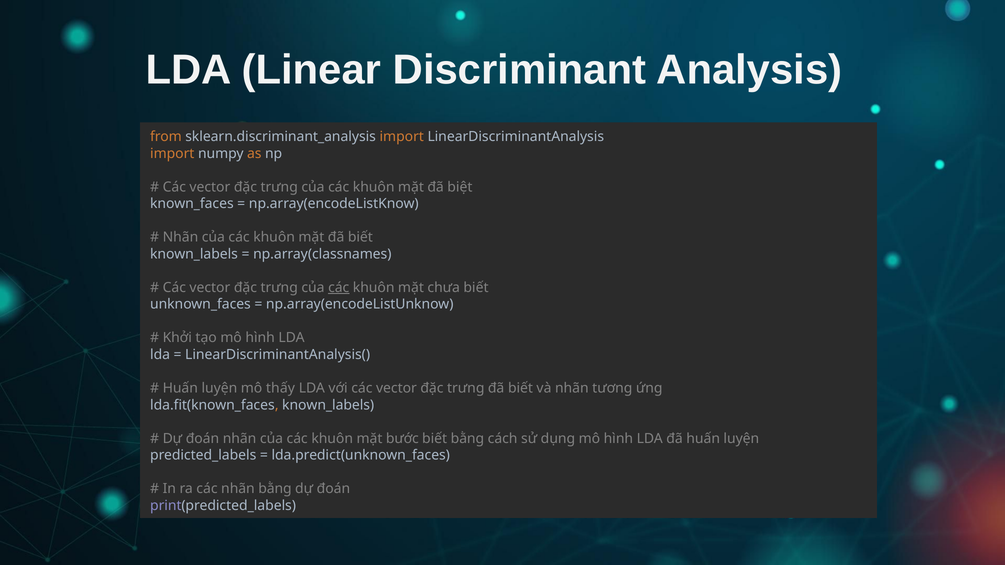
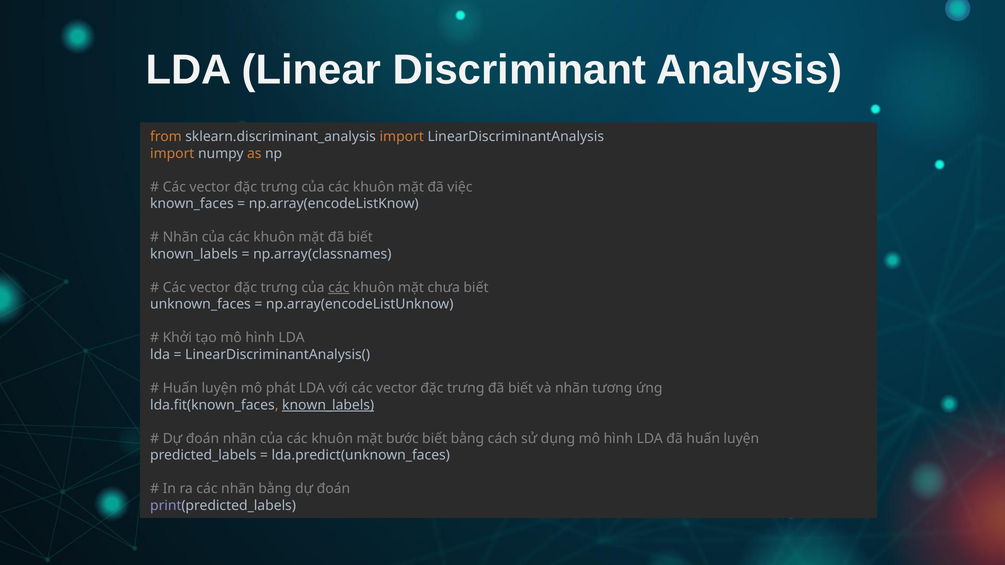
biệt: biệt -> việc
thấy: thấy -> phát
known_labels at (328, 405) underline: none -> present
